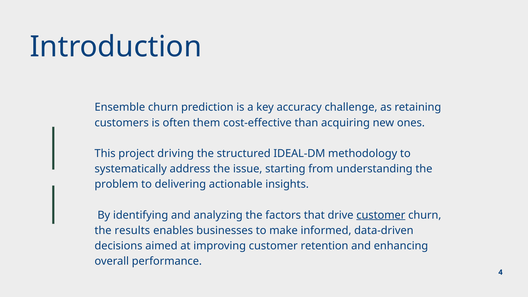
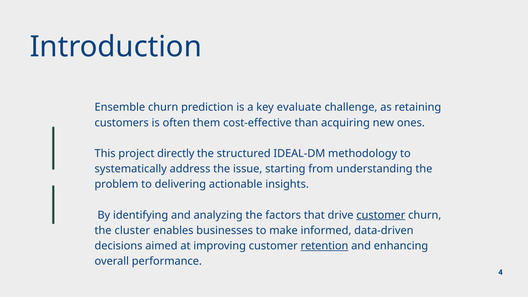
accuracy: accuracy -> evaluate
driving: driving -> directly
results: results -> cluster
retention underline: none -> present
